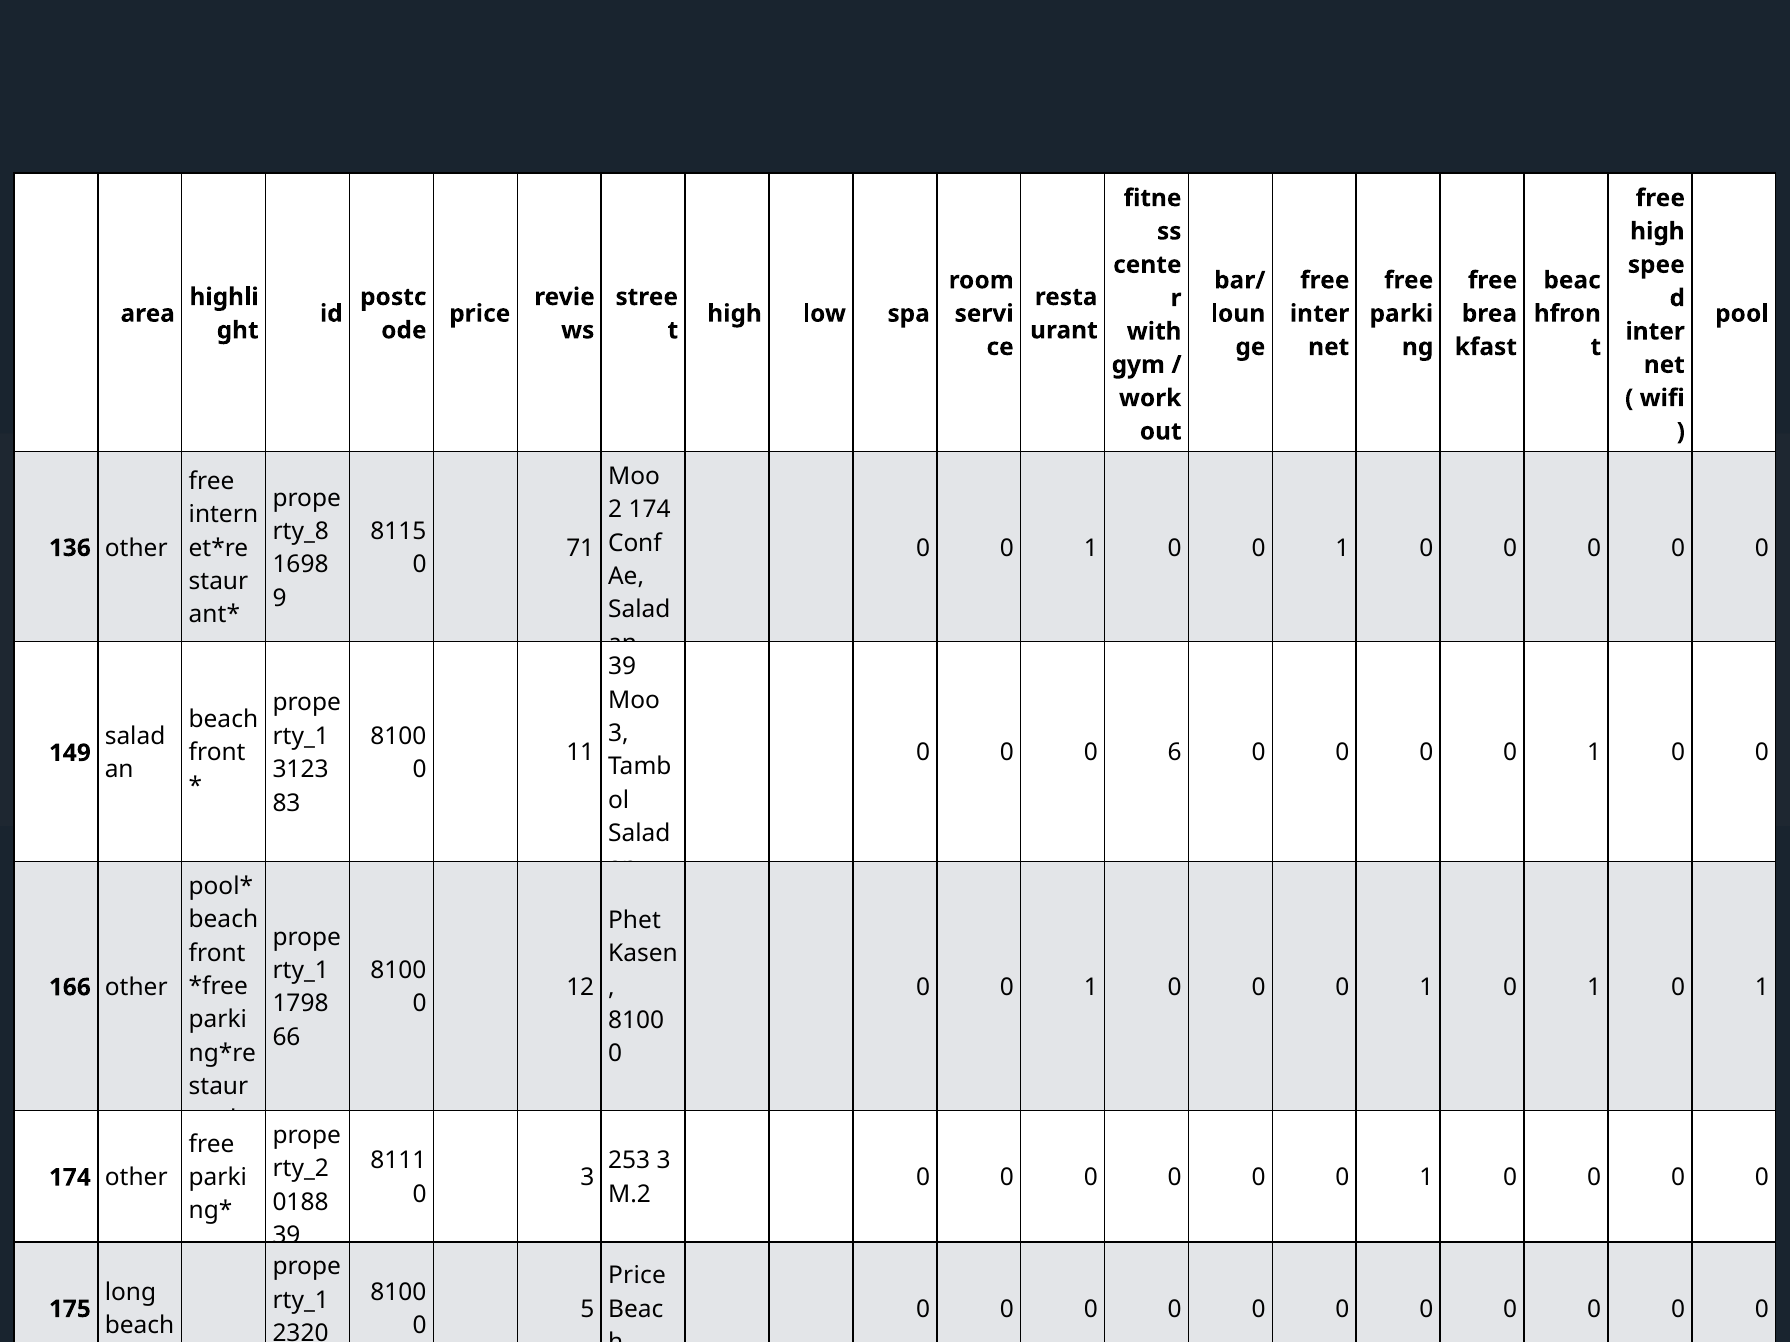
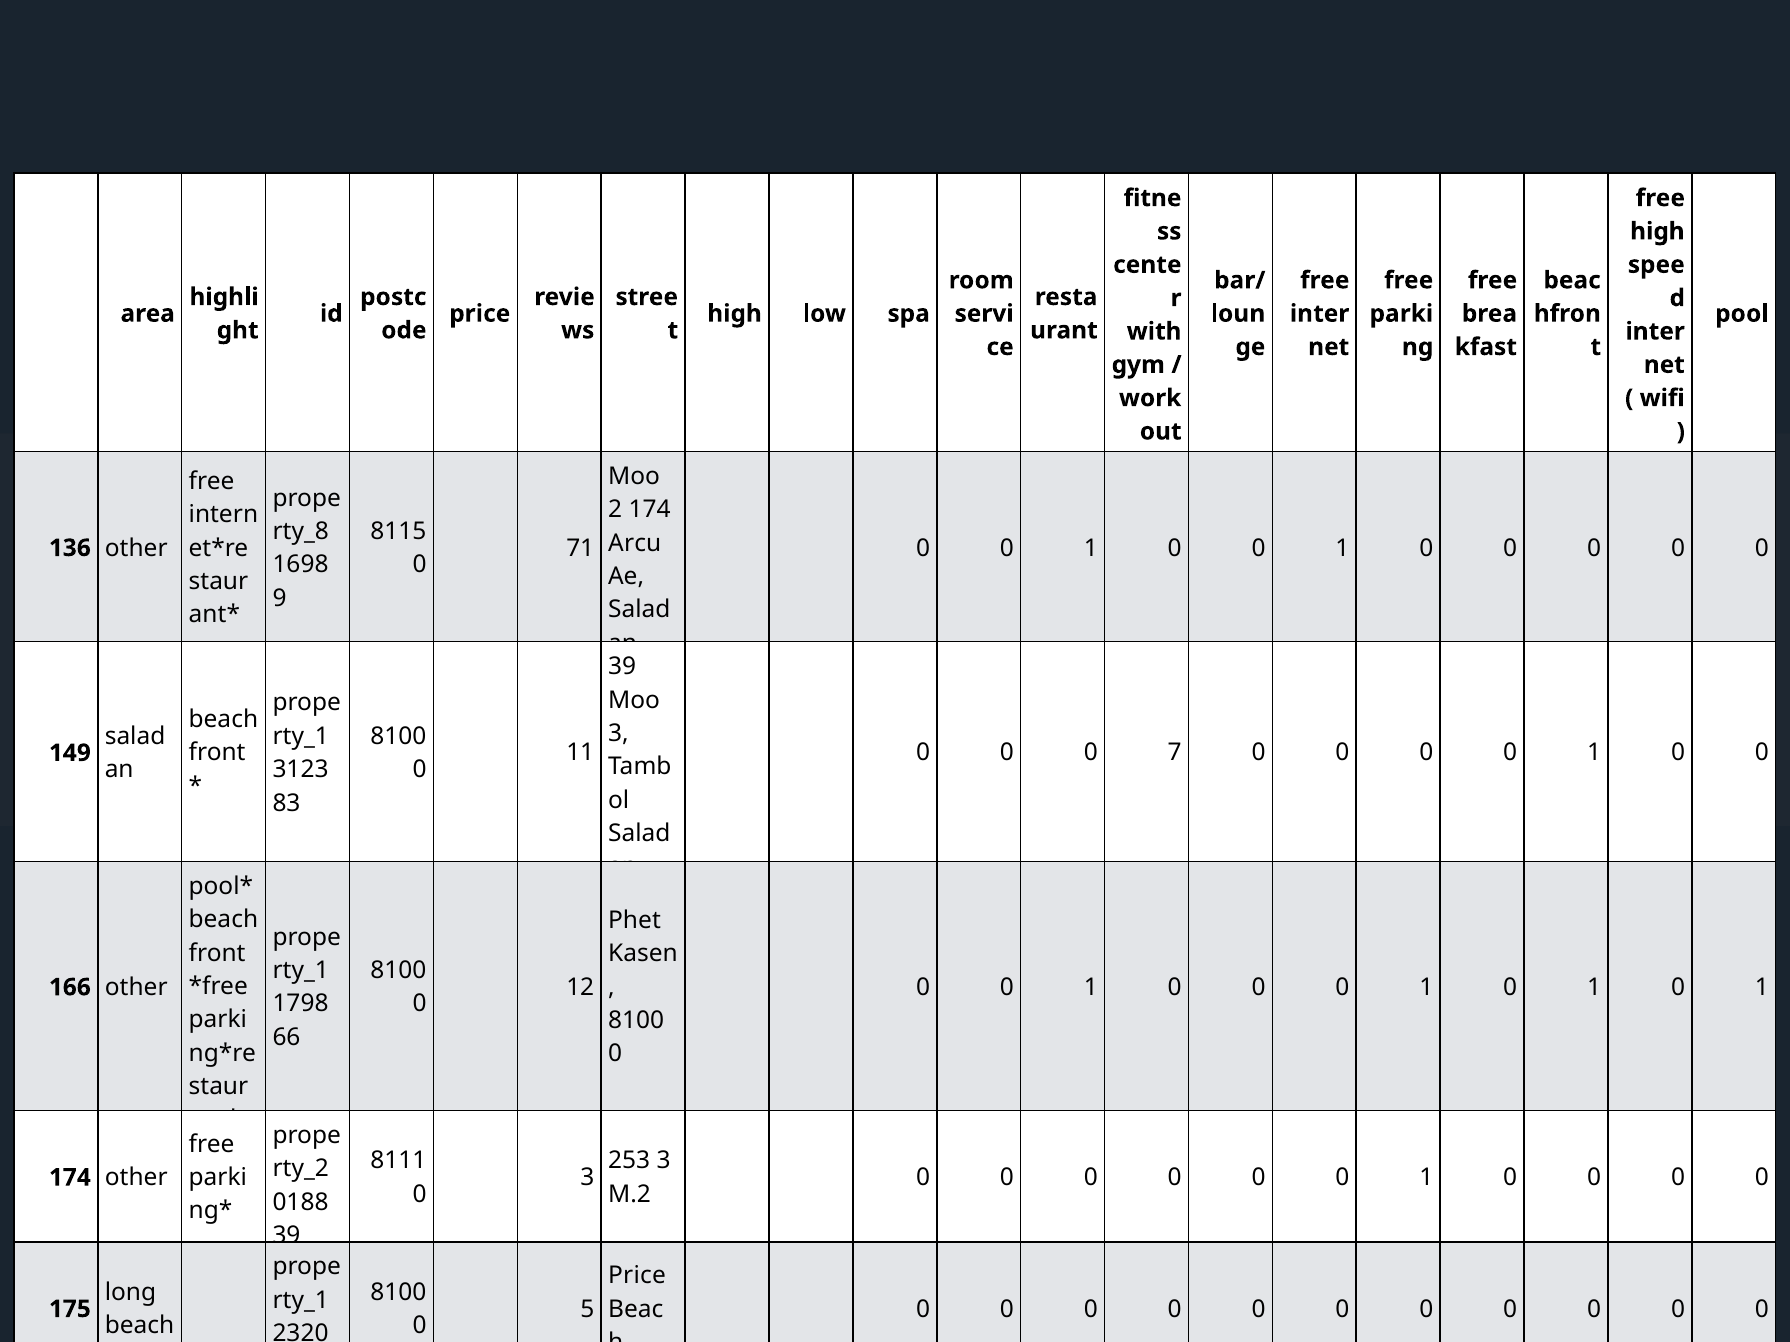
Conf: Conf -> Arcu
6: 6 -> 7
